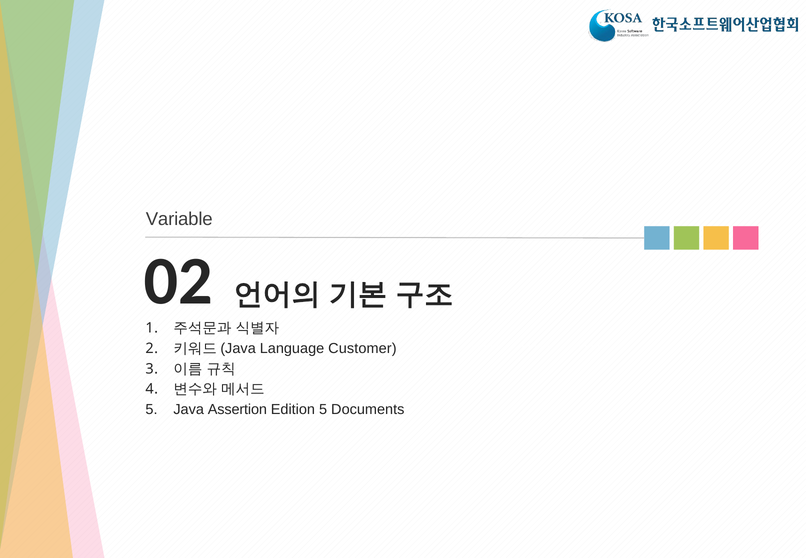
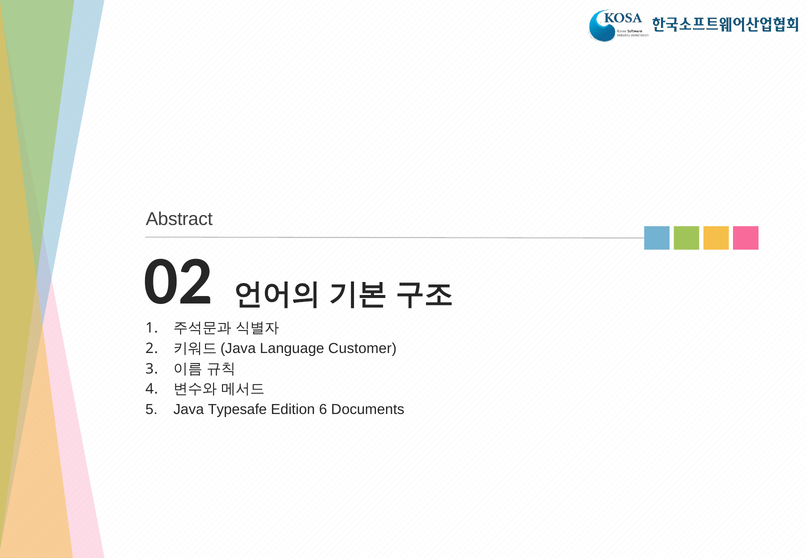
Variable: Variable -> Abstract
Assertion: Assertion -> Typesafe
Edition 5: 5 -> 6
